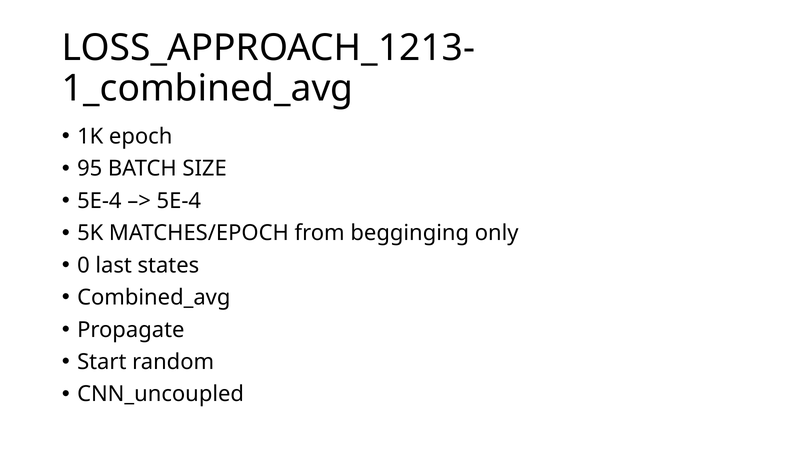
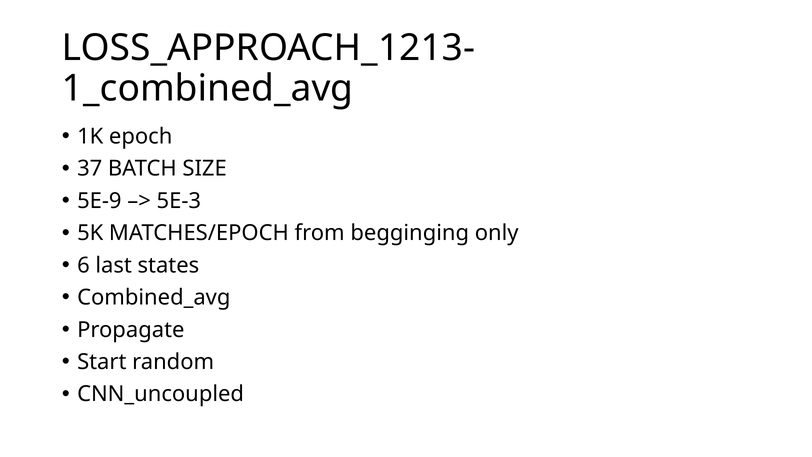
95: 95 -> 37
5E-4 at (99, 201): 5E-4 -> 5E-9
5E-4 at (179, 201): 5E-4 -> 5E-3
0: 0 -> 6
